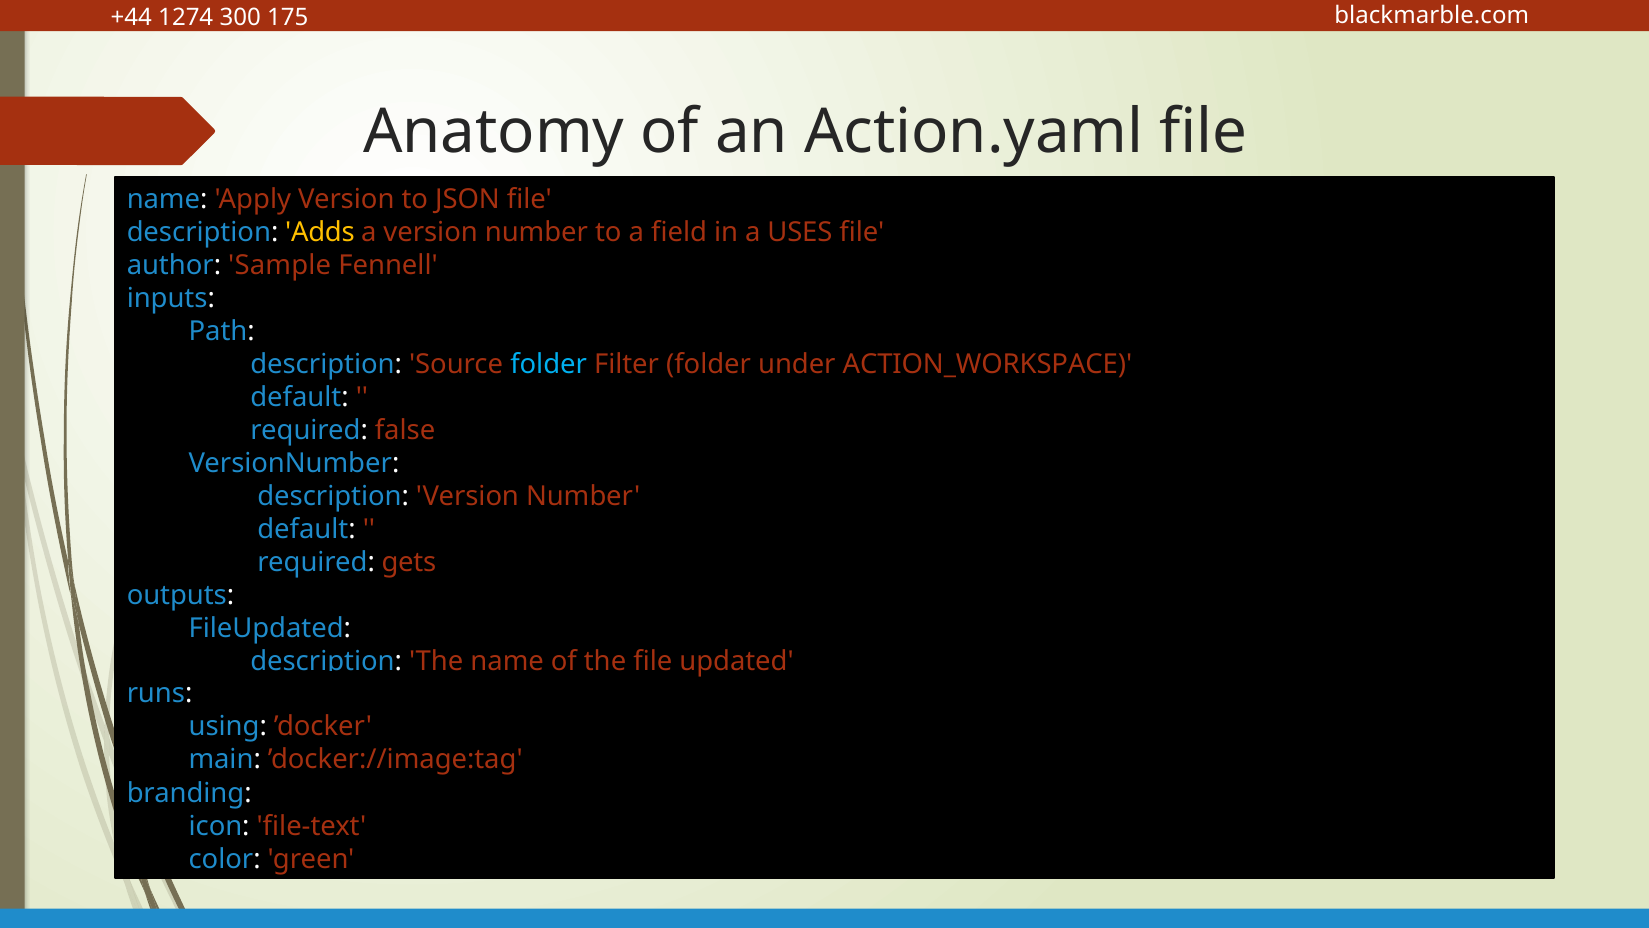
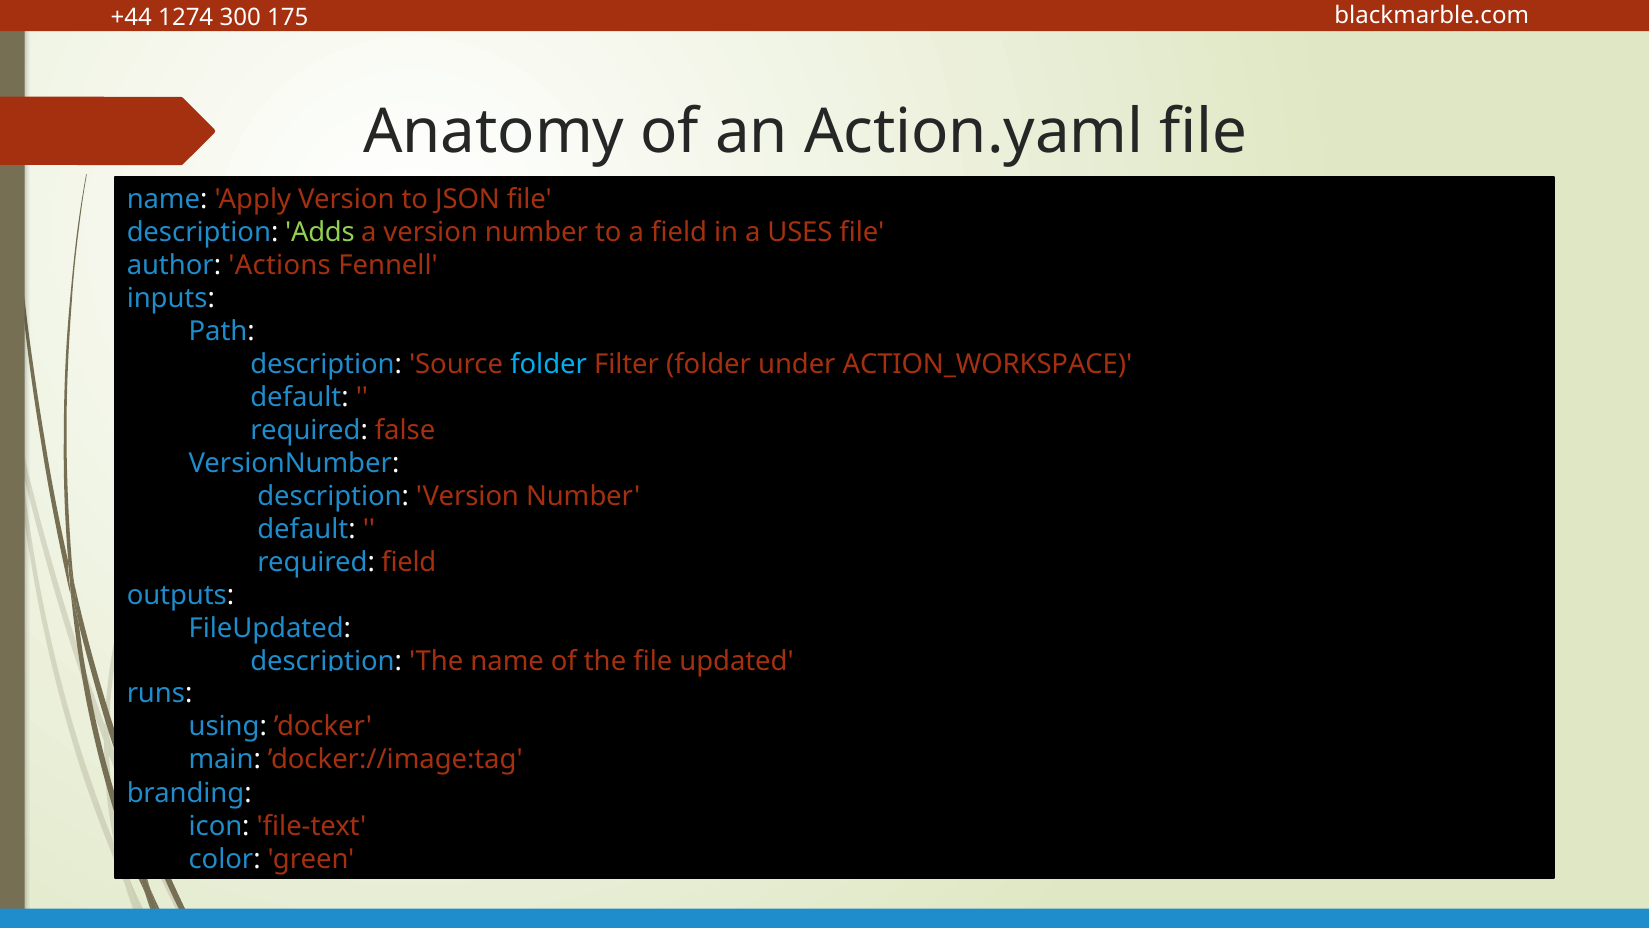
Adds colour: yellow -> light green
Sample: Sample -> Actions
required gets: gets -> field
